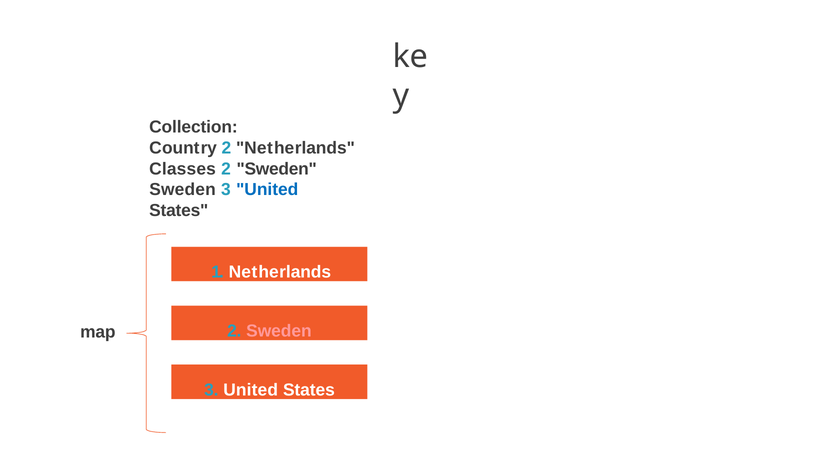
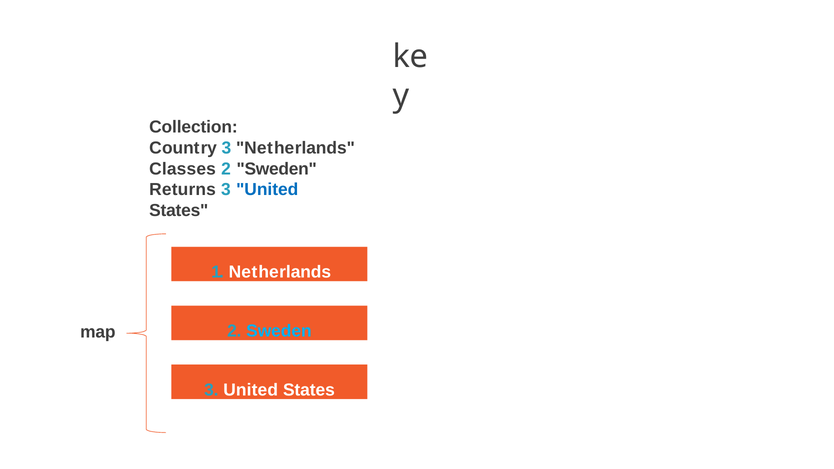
Country 2: 2 -> 3
Sweden at (183, 190): Sweden -> Returns
Sweden at (279, 331) colour: pink -> light blue
